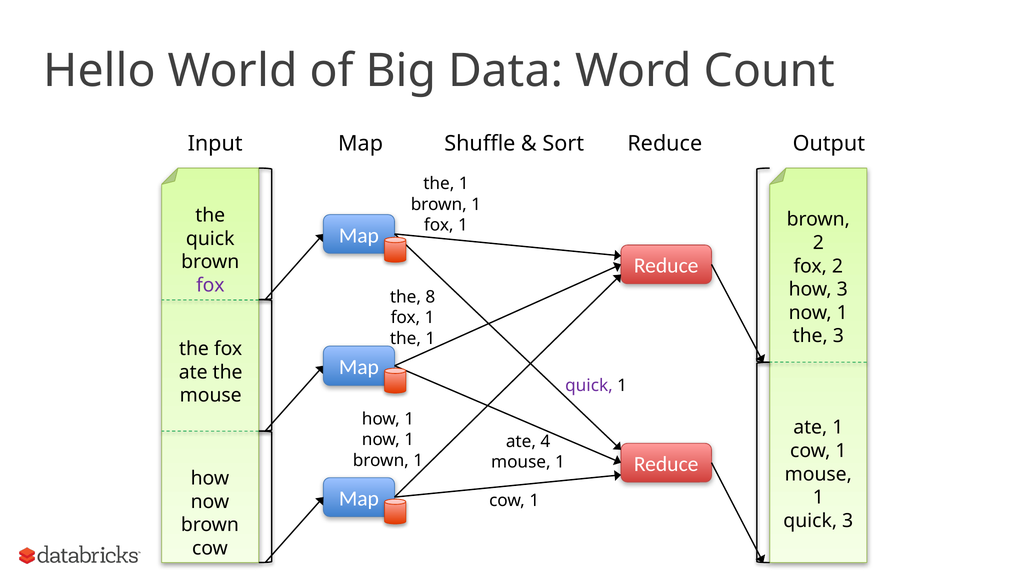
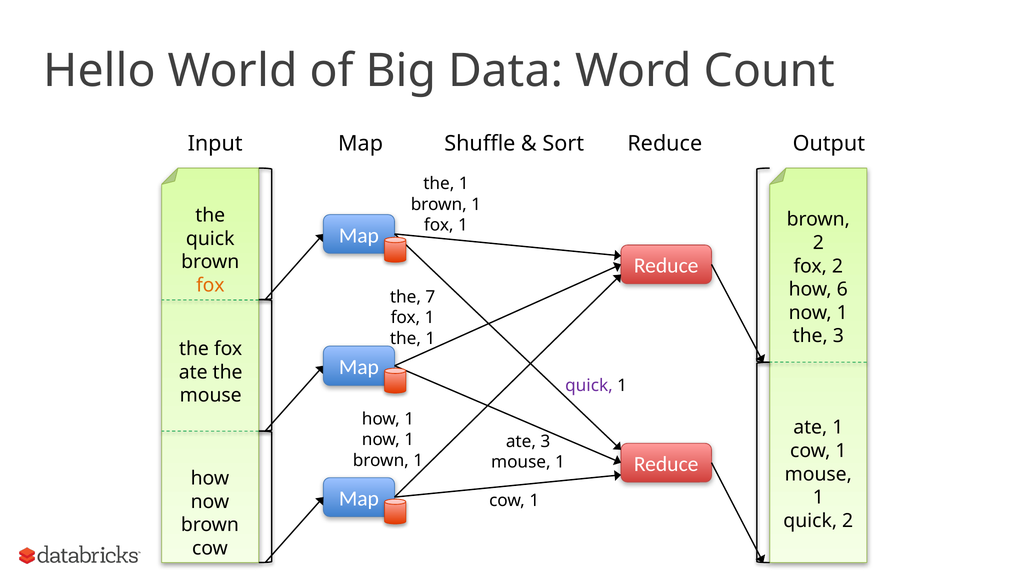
fox at (210, 285) colour: purple -> orange
how 3: 3 -> 6
8: 8 -> 7
ate 4: 4 -> 3
quick 3: 3 -> 2
